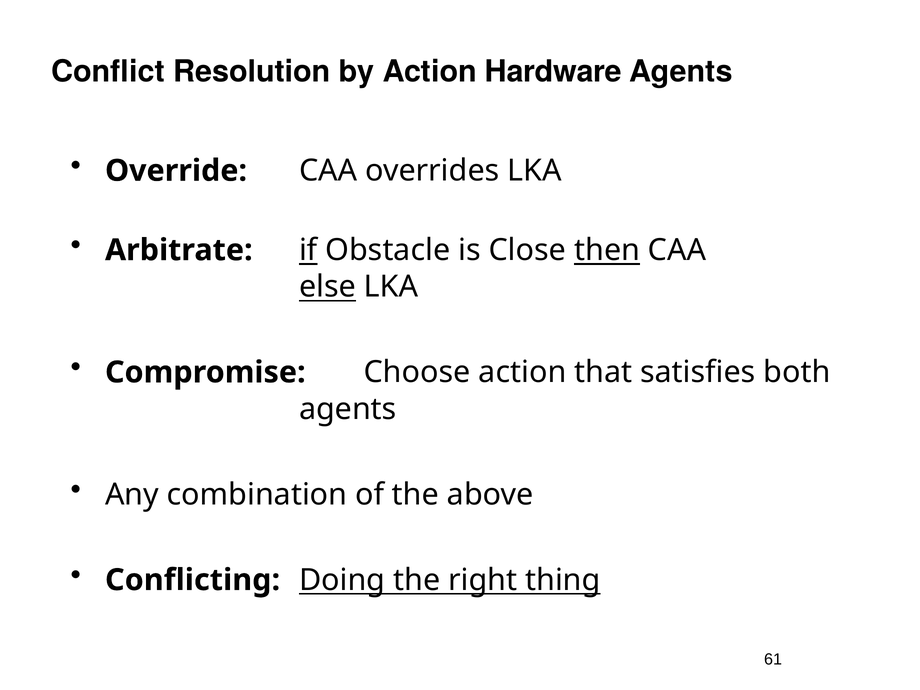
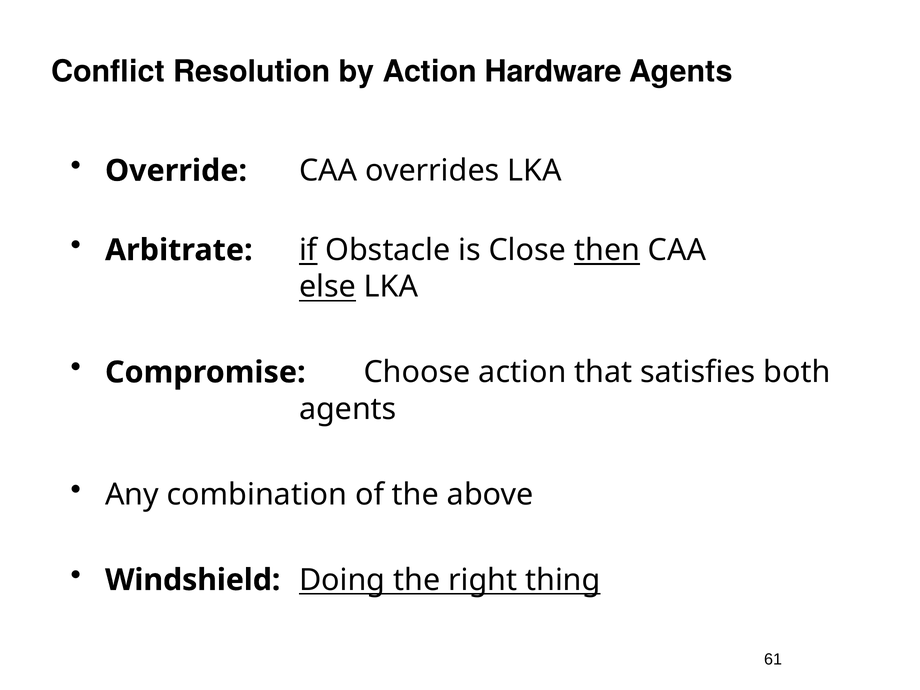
Conflicting: Conflicting -> Windshield
